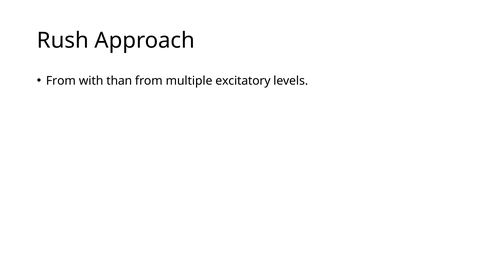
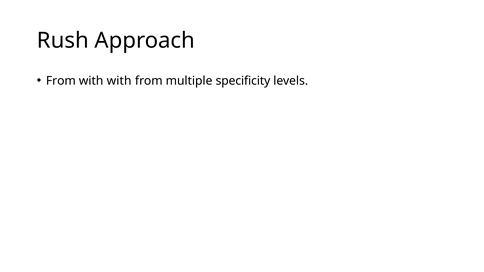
with than: than -> with
excitatory: excitatory -> specificity
